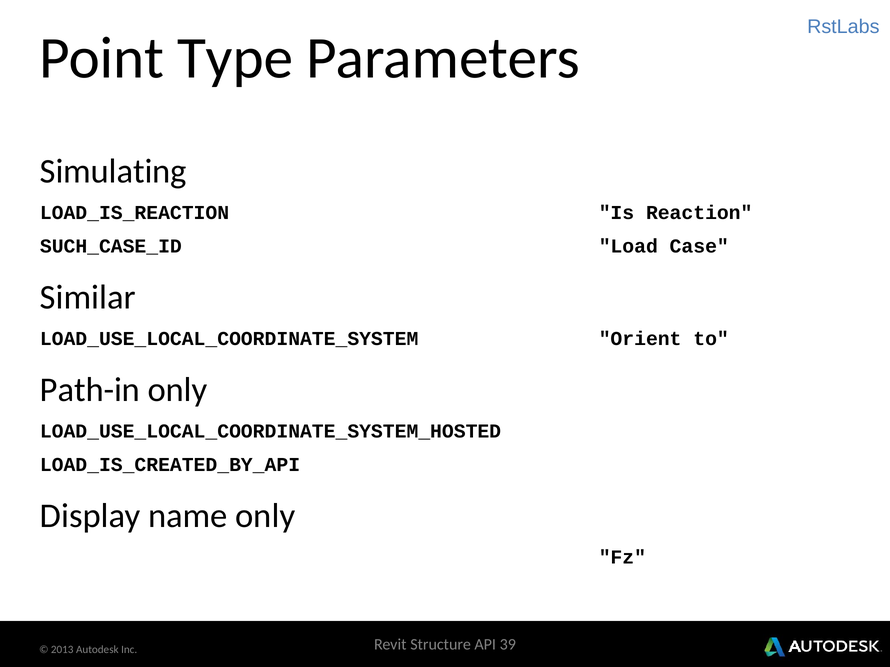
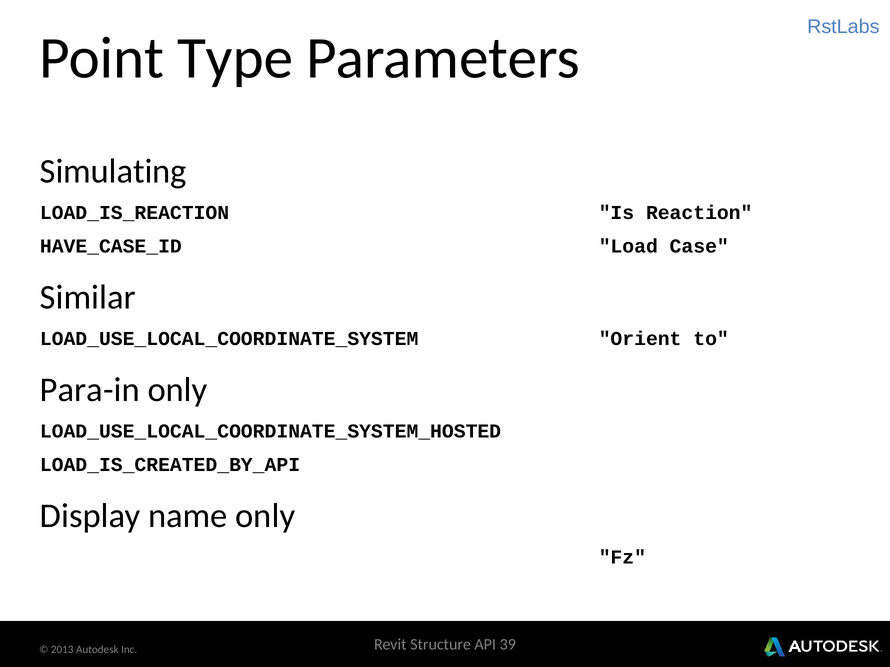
SUCH_CASE_ID: SUCH_CASE_ID -> HAVE_CASE_ID
Path-in: Path-in -> Para-in
